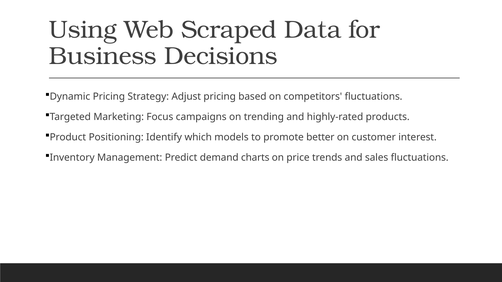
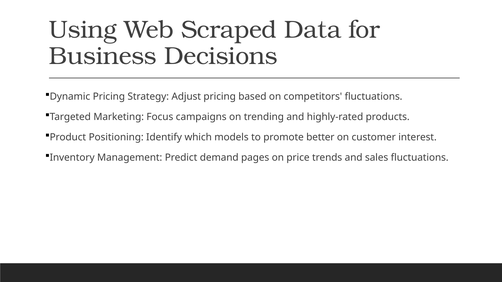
charts: charts -> pages
